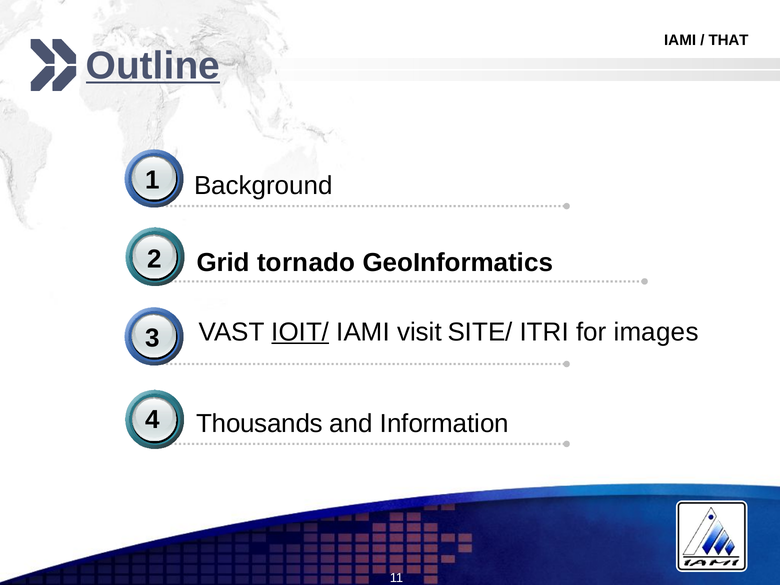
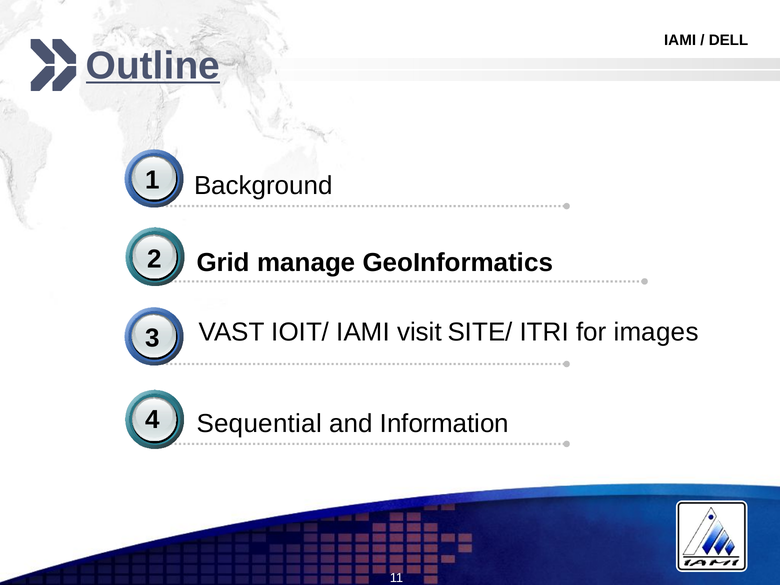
THAT: THAT -> DELL
tornado: tornado -> manage
IOIT/ underline: present -> none
Thousands: Thousands -> Sequential
